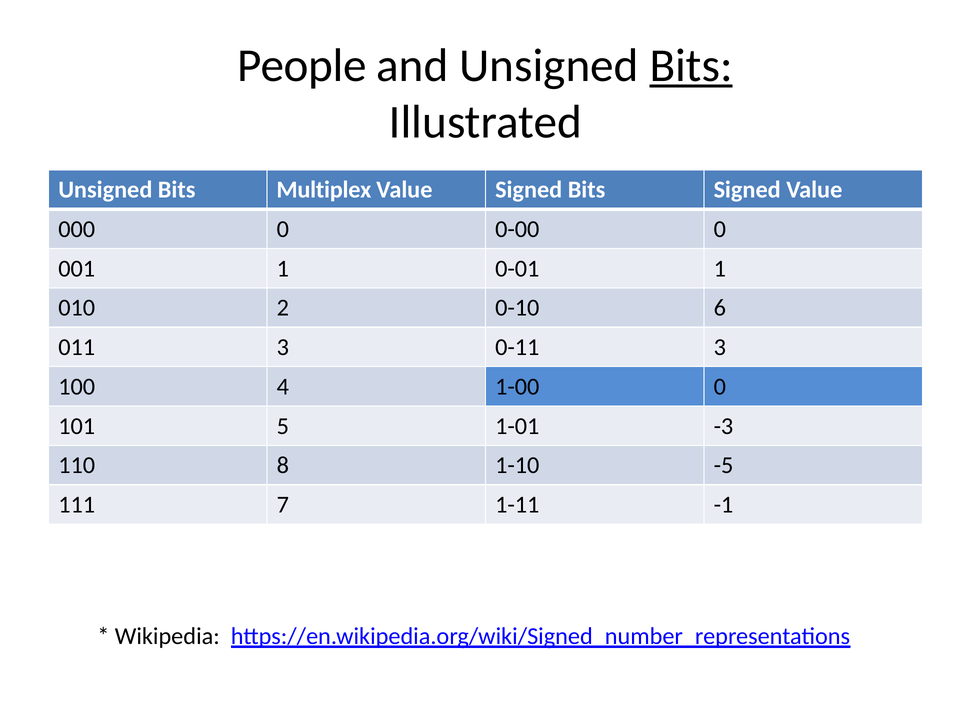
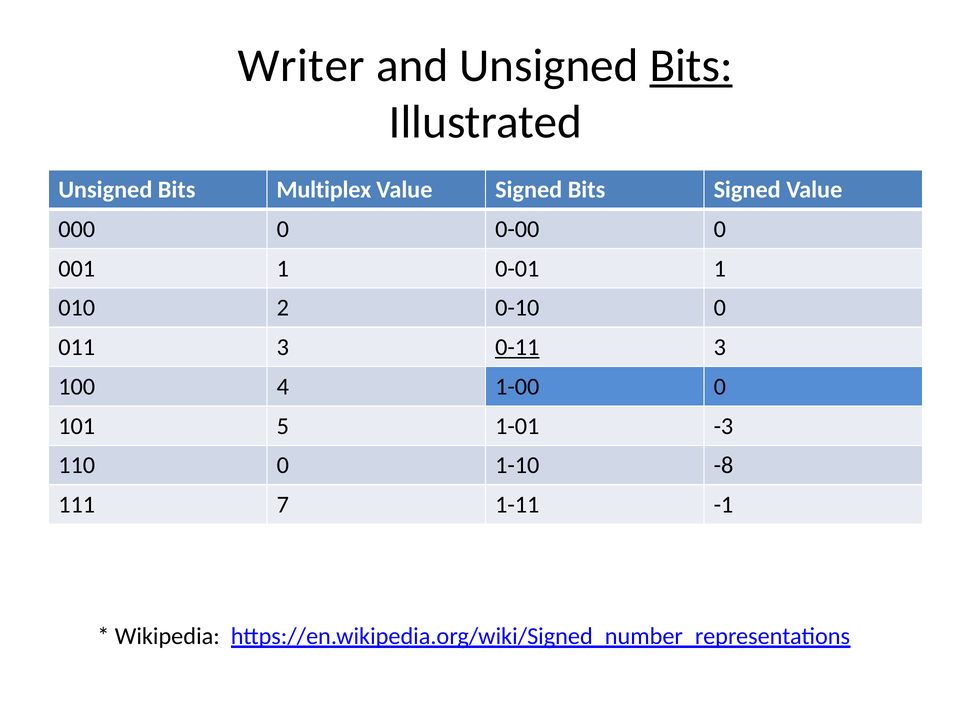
People: People -> Writer
0-10 6: 6 -> 0
0-11 underline: none -> present
110 8: 8 -> 0
-5: -5 -> -8
